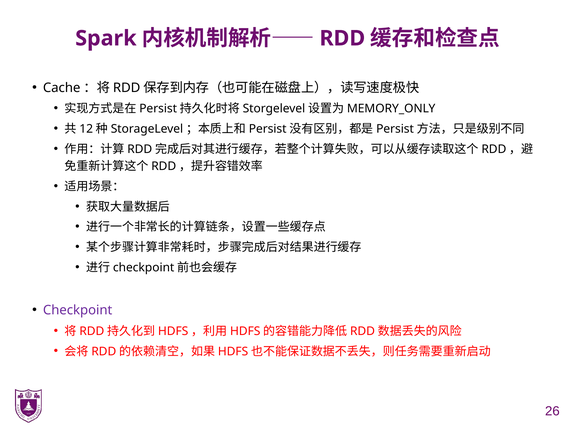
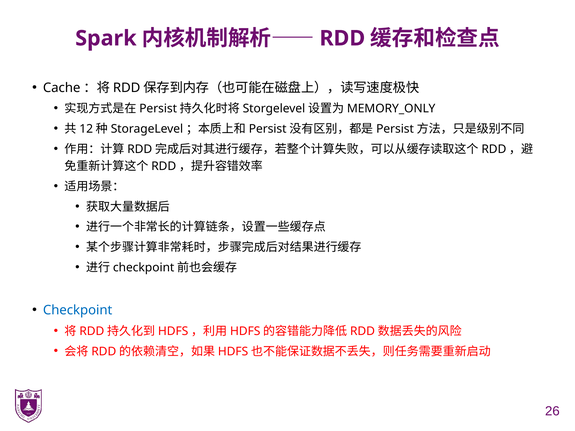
Checkpoint colour: purple -> blue
